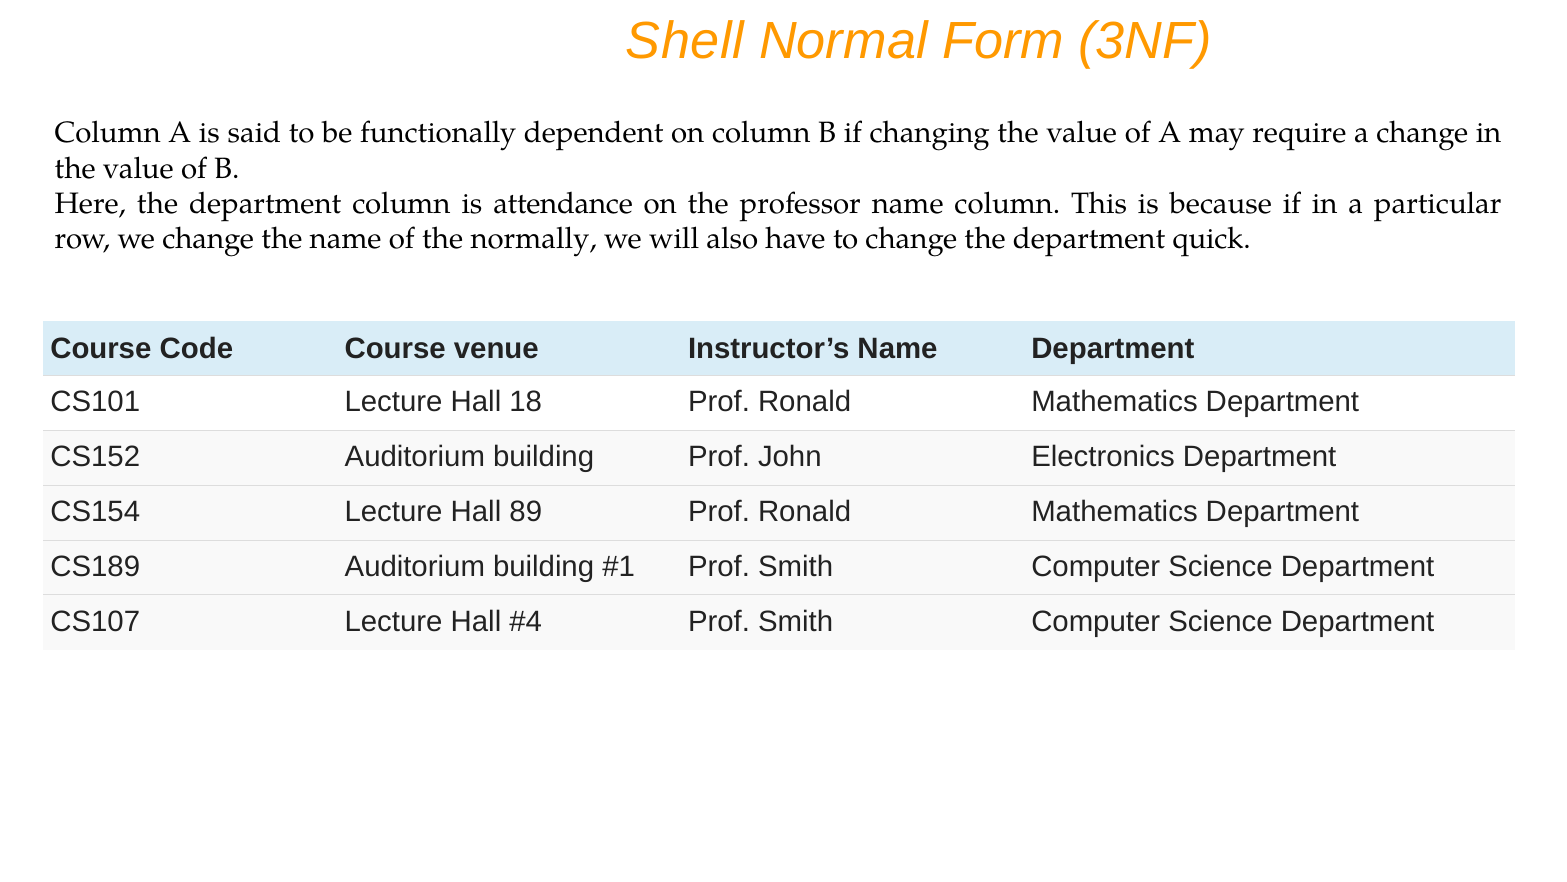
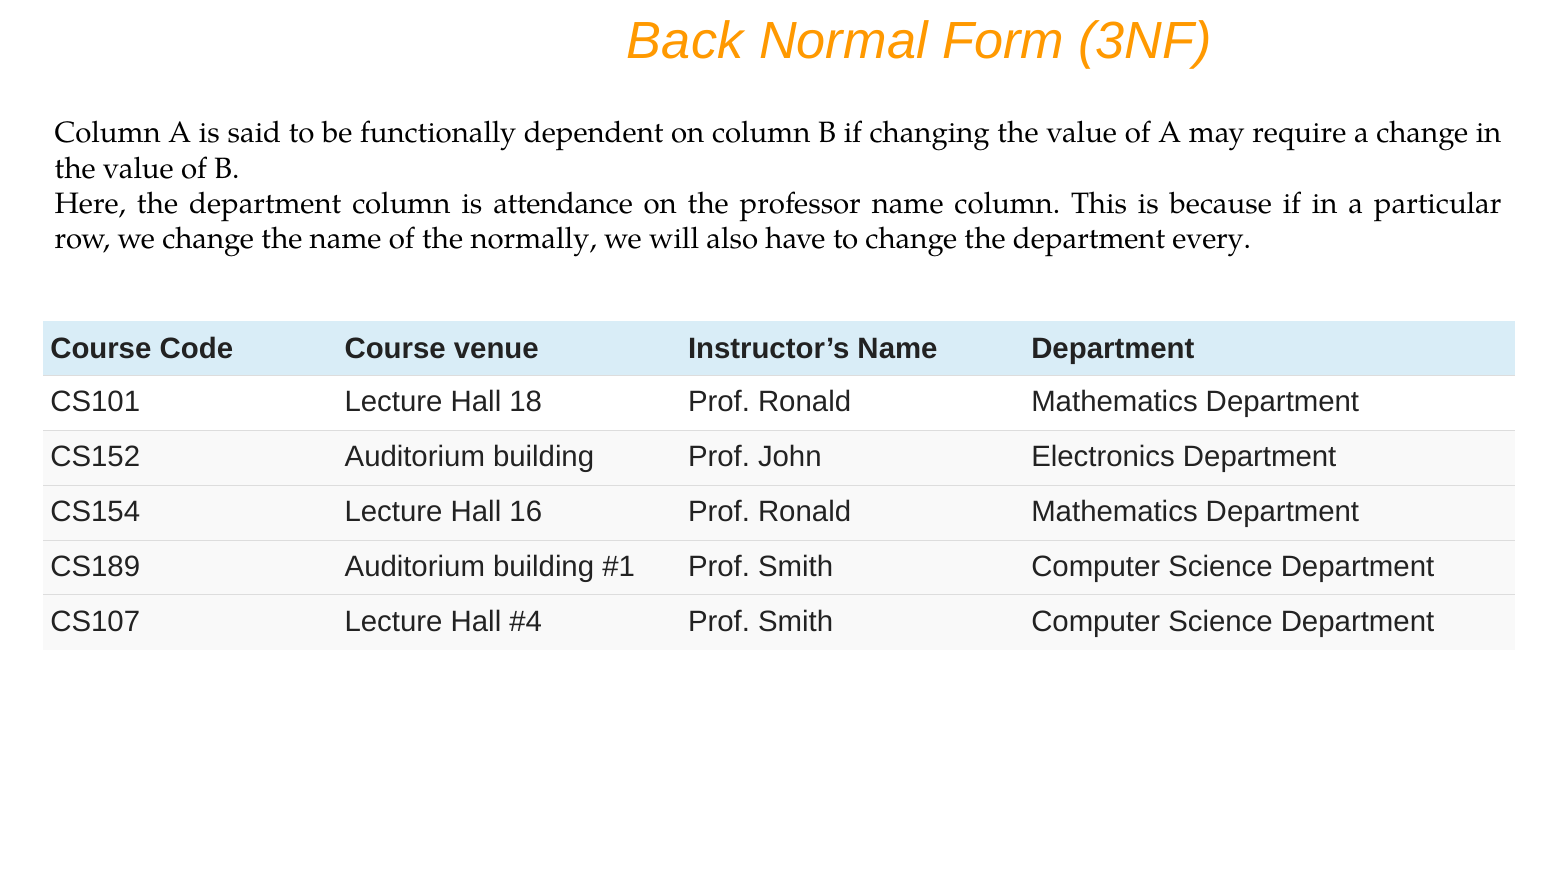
Shell: Shell -> Back
quick: quick -> every
89: 89 -> 16
